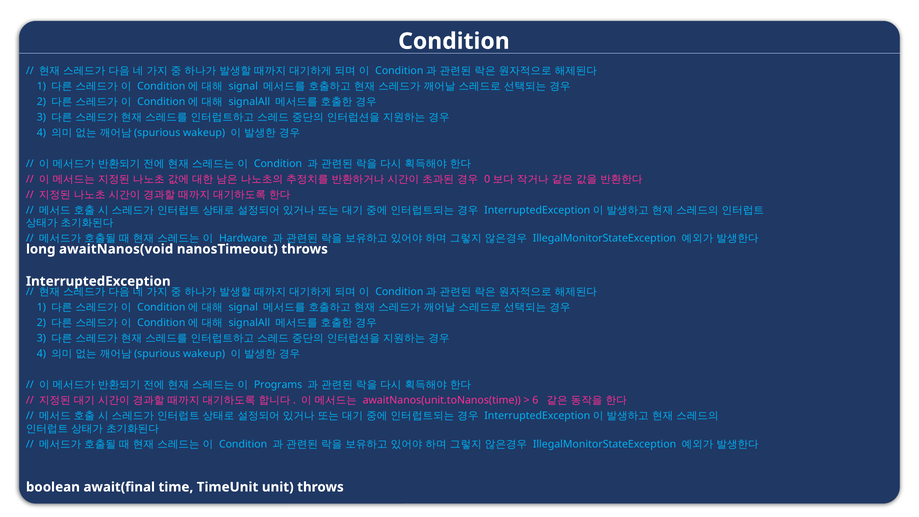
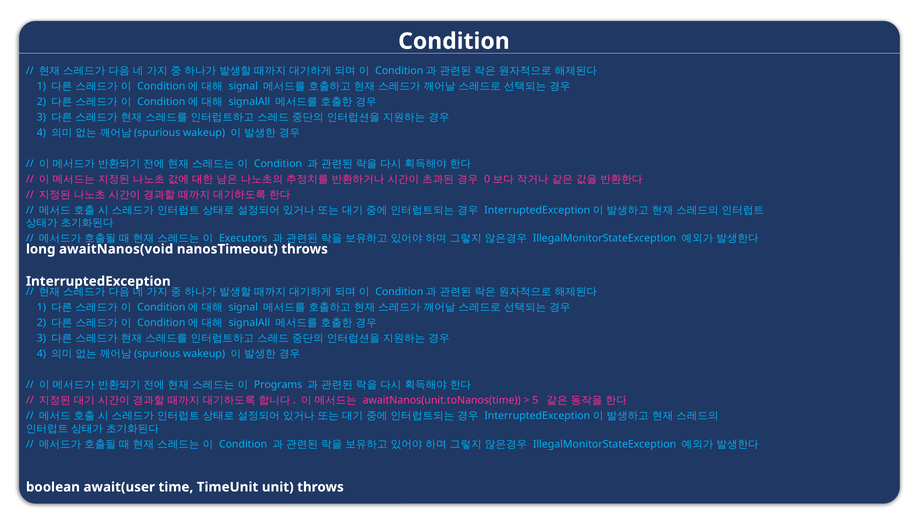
Hardware: Hardware -> Executors
6: 6 -> 5
await(final: await(final -> await(user
